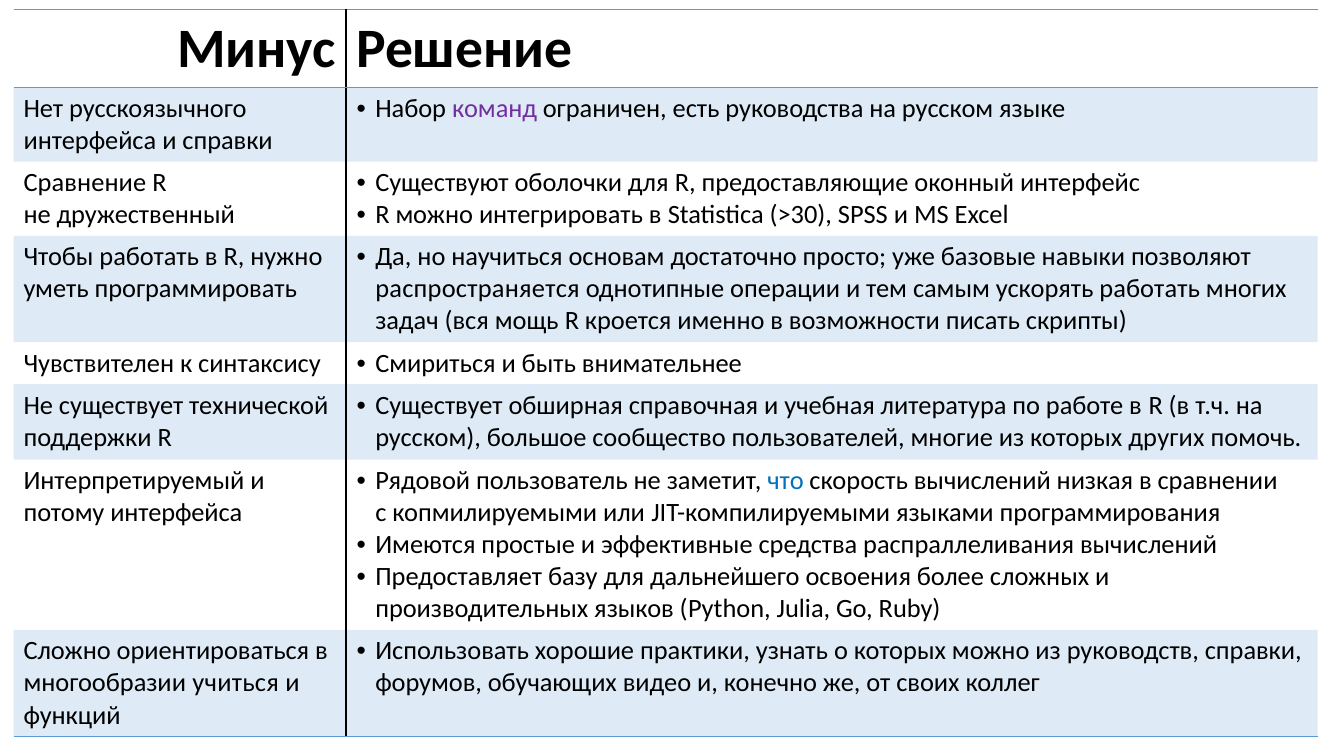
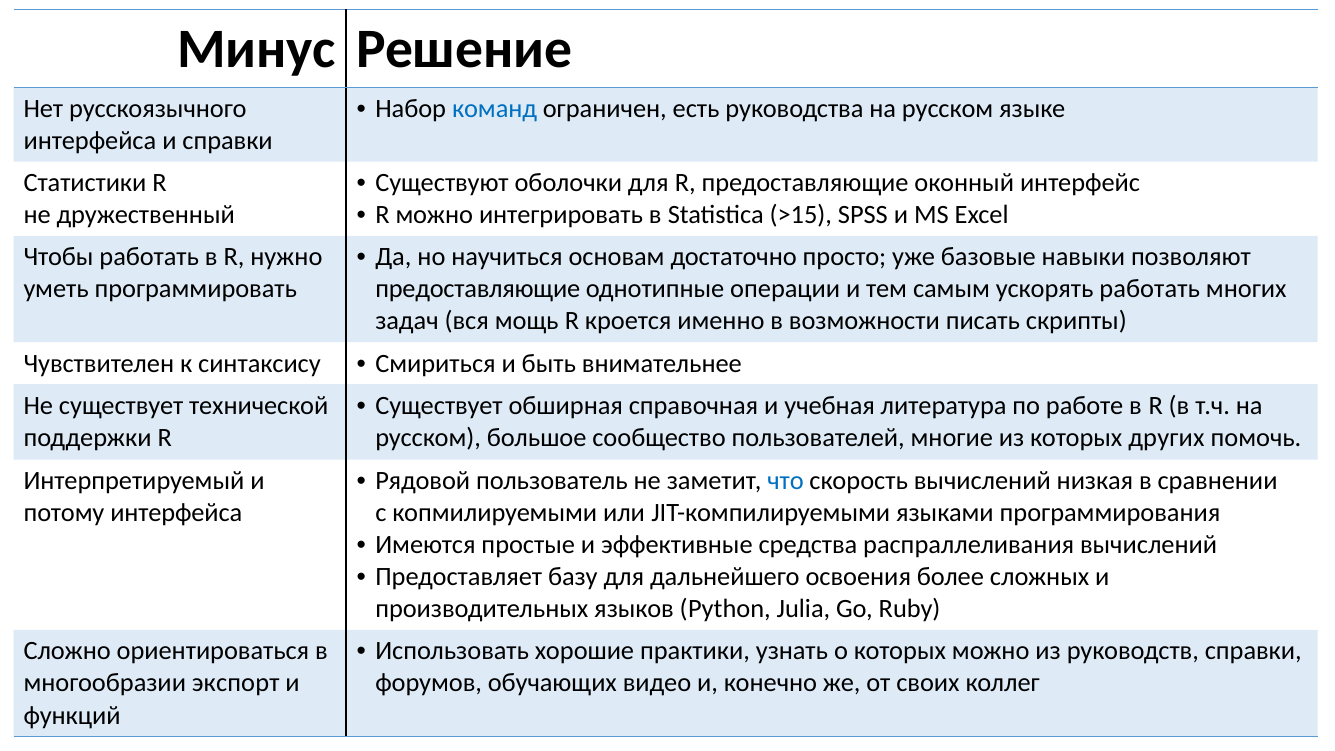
команд colour: purple -> blue
Сравнение: Сравнение -> Статистики
>30: >30 -> >15
распространяется at (478, 289): распространяется -> предоставляющие
учиться: учиться -> экспорт
